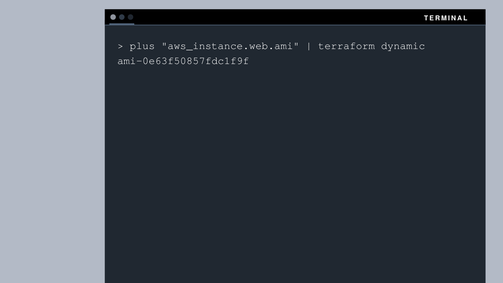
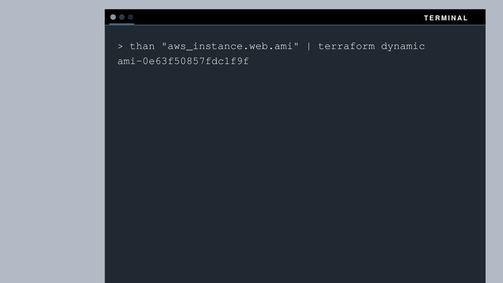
plus: plus -> than
